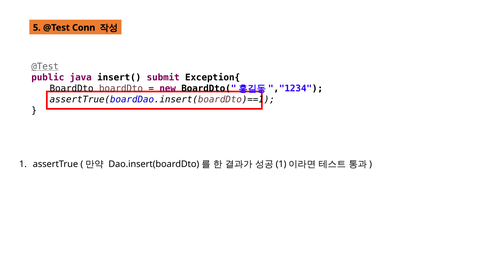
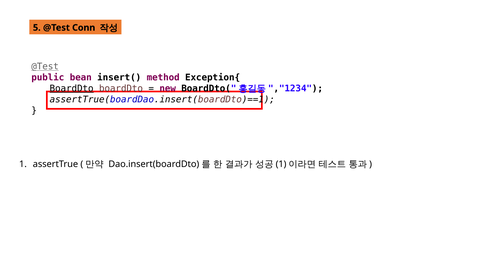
java: java -> bean
submit: submit -> method
BoardDto at (72, 88) underline: none -> present
